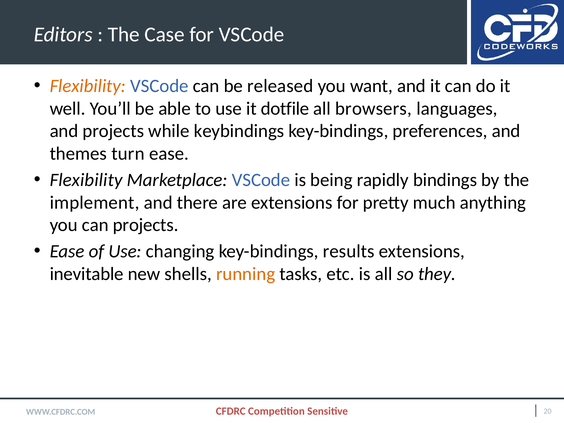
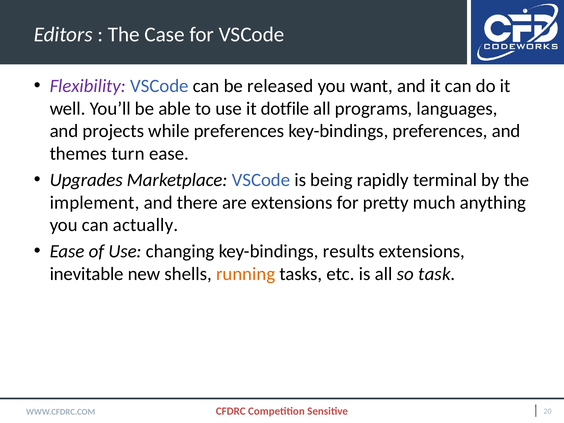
Flexibility at (88, 86) colour: orange -> purple
browsers: browsers -> programs
while keybindings: keybindings -> preferences
Flexibility at (86, 180): Flexibility -> Upgrades
bindings: bindings -> terminal
can projects: projects -> actually
they: they -> task
